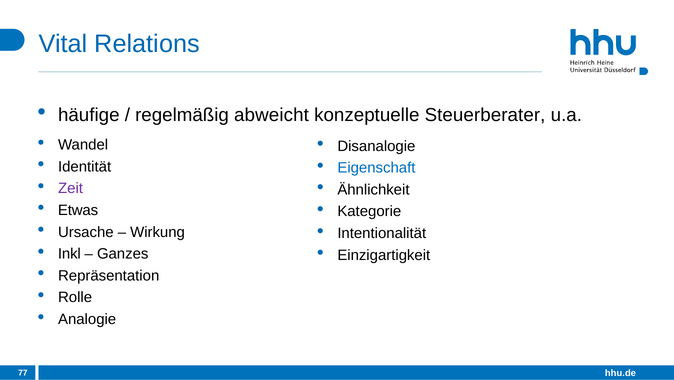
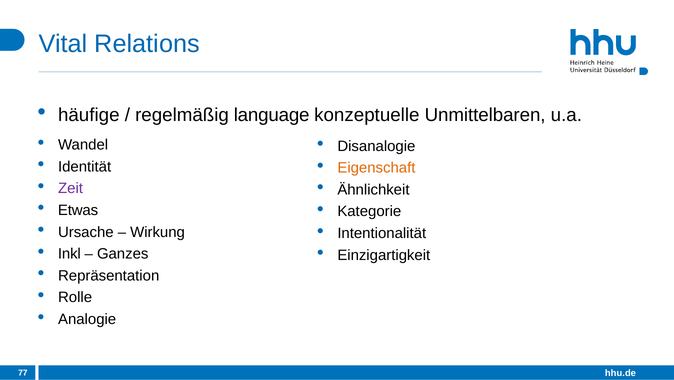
abweicht: abweicht -> language
Steuerberater: Steuerberater -> Unmittelbaren
Eigenschaft colour: blue -> orange
